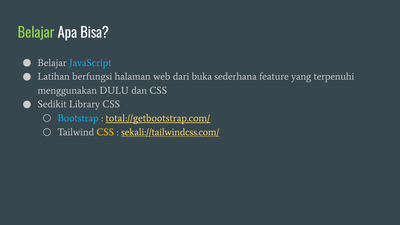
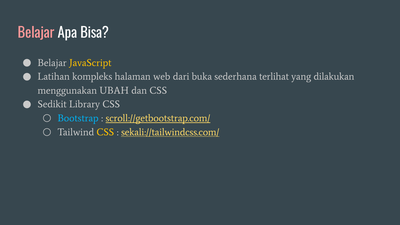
Belajar at (36, 33) colour: light green -> pink
JavaScript colour: light blue -> yellow
berfungsi: berfungsi -> kompleks
feature: feature -> terlihat
terpenuhi: terpenuhi -> dilakukan
DULU: DULU -> UBAH
total://getbootstrap.com/: total://getbootstrap.com/ -> scroll://getbootstrap.com/
